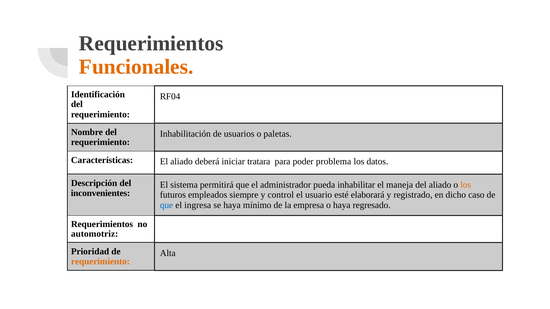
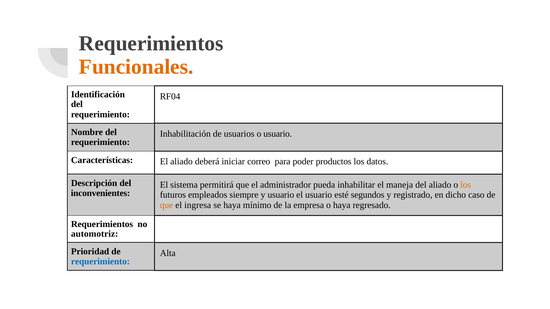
o paletas: paletas -> usuario
tratara: tratara -> correo
problema: problema -> productos
y control: control -> usuario
elaborará: elaborará -> segundos
que at (167, 205) colour: blue -> orange
requerimiento at (100, 262) colour: orange -> blue
